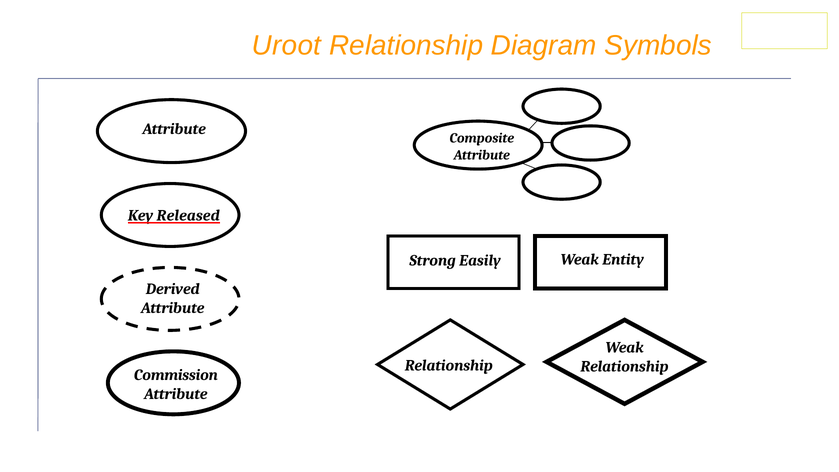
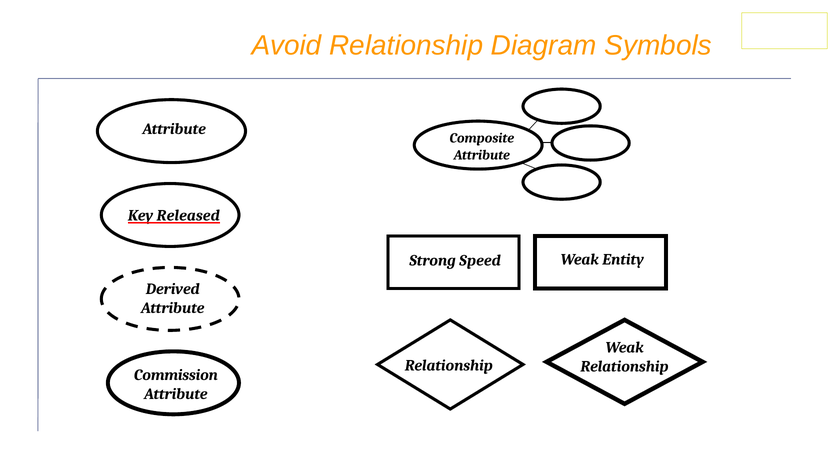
Uroot: Uroot -> Avoid
Easily: Easily -> Speed
